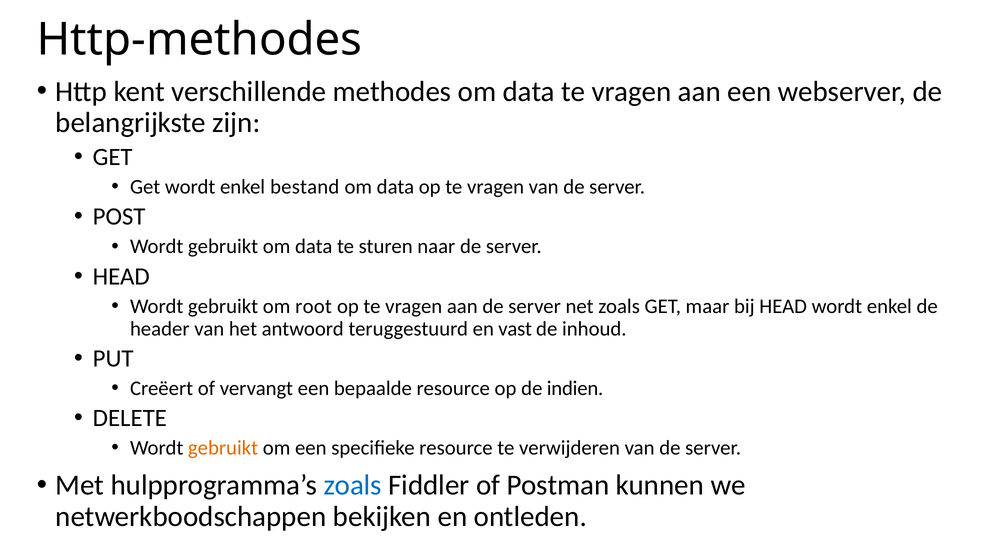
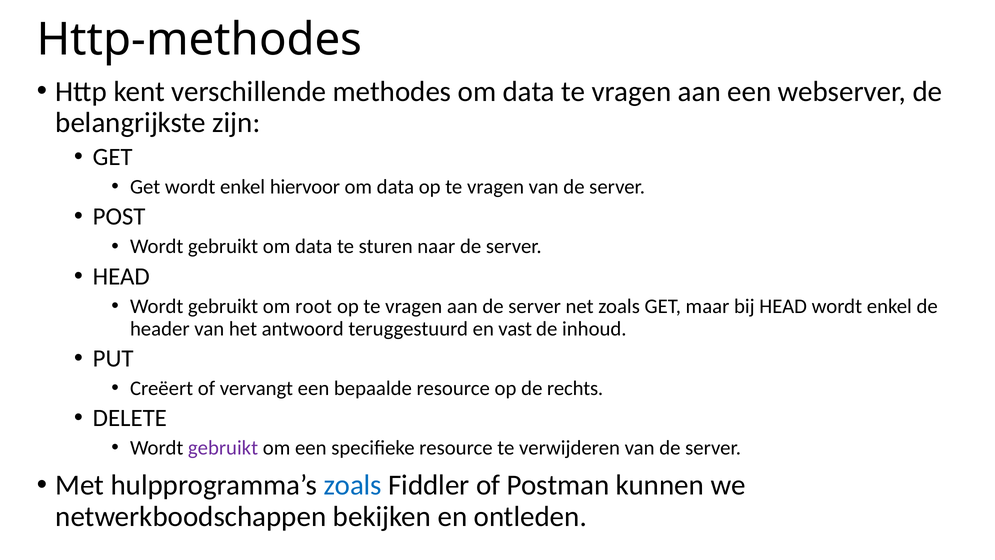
bestand: bestand -> hiervoor
indien: indien -> rechts
gebruikt at (223, 448) colour: orange -> purple
